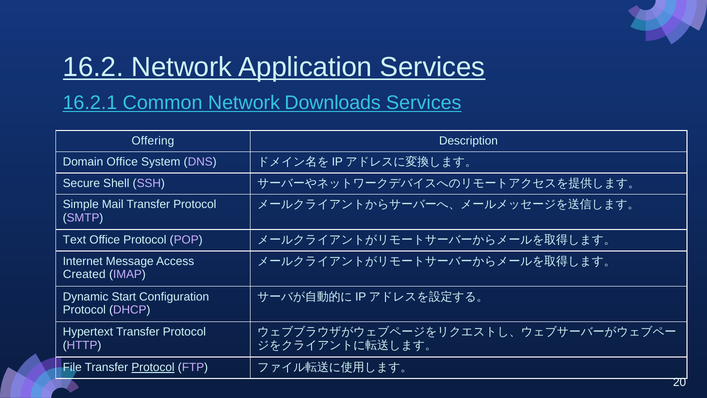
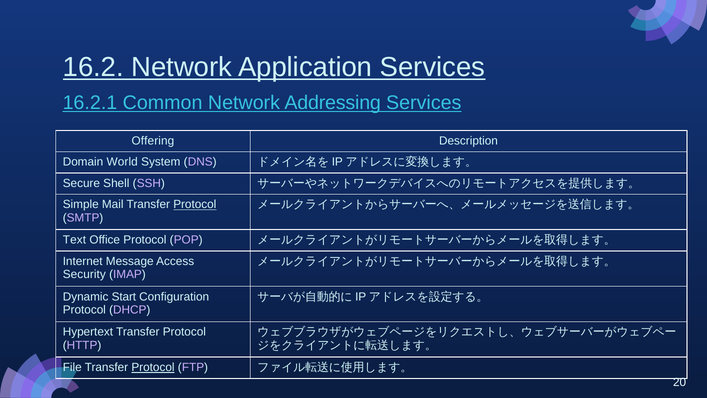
Downloads: Downloads -> Addressing
Domain Office: Office -> World
Protocol at (195, 204) underline: none -> present
Created: Created -> Security
